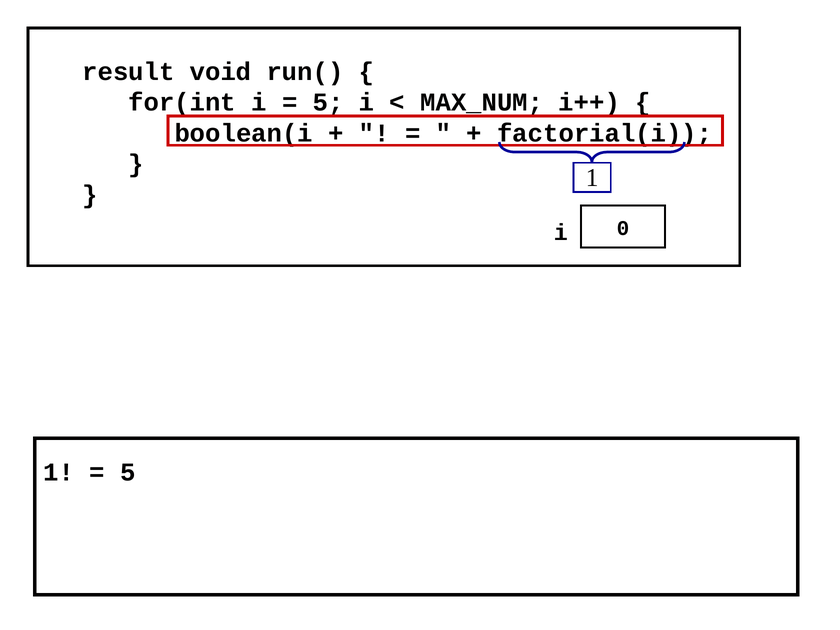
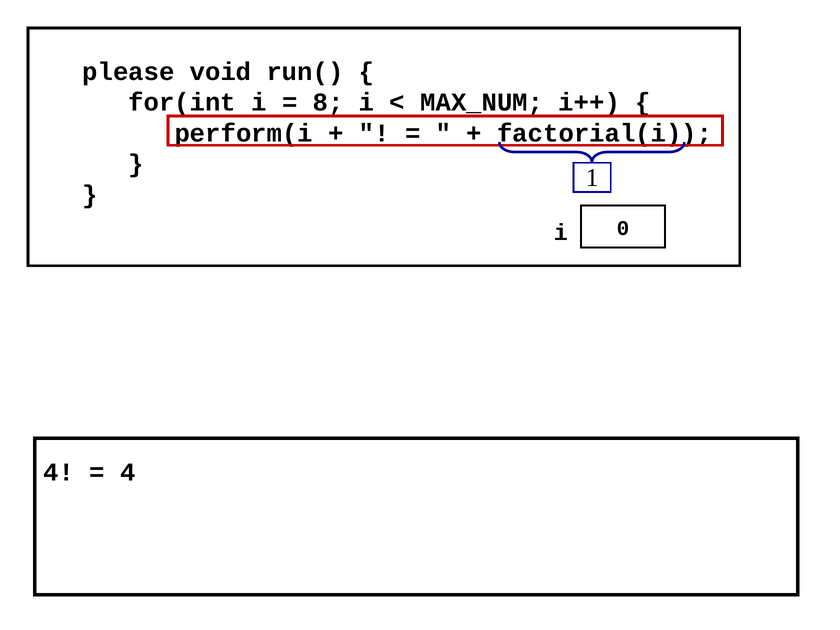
result: result -> please
5 at (328, 102): 5 -> 8
boolean(i: boolean(i -> perform(i
1 at (59, 472): 1 -> 4
5 at (128, 472): 5 -> 4
